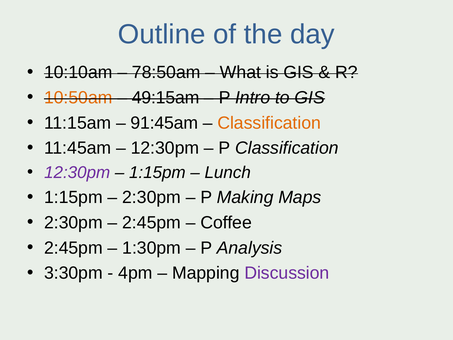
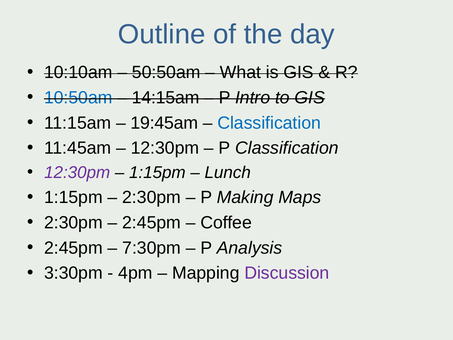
78:50am: 78:50am -> 50:50am
10:50am colour: orange -> blue
49:15am: 49:15am -> 14:15am
91:45am: 91:45am -> 19:45am
Classification at (269, 123) colour: orange -> blue
1:30pm: 1:30pm -> 7:30pm
